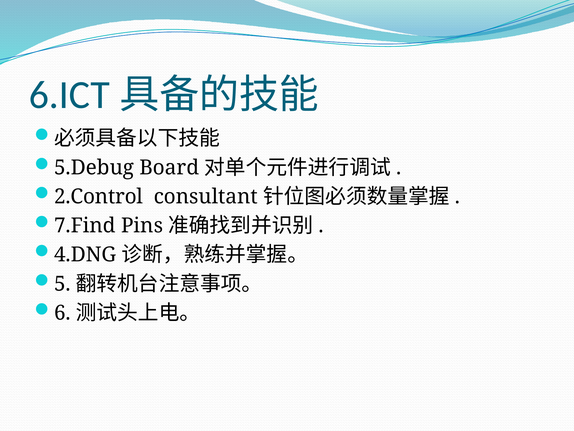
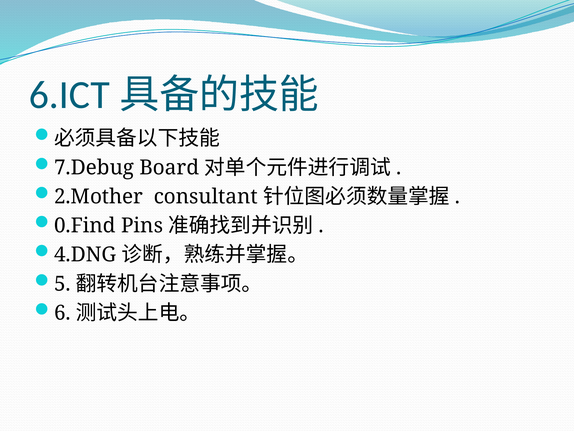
5.Debug: 5.Debug -> 7.Debug
2.Control: 2.Control -> 2.Mother
7.Find: 7.Find -> 0.Find
